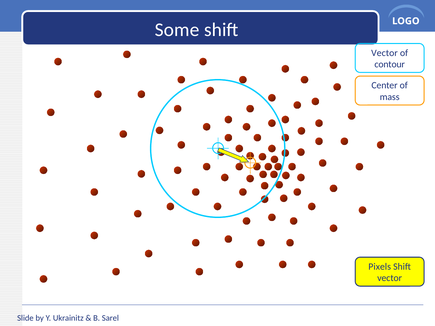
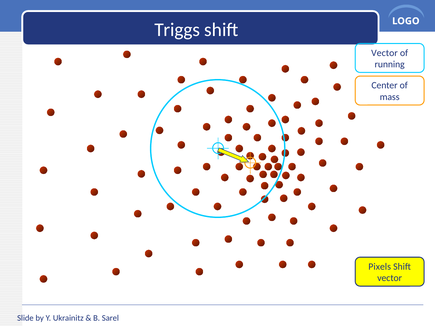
Some: Some -> Triggs
contour: contour -> running
